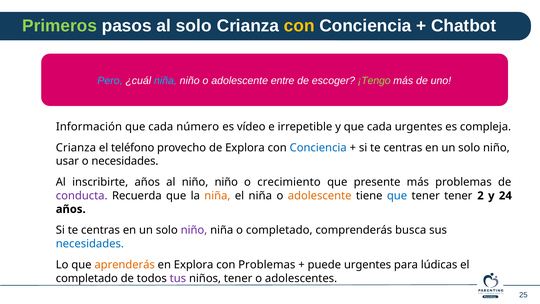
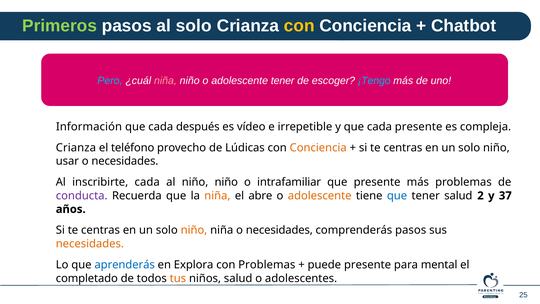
niña at (165, 80) colour: light blue -> pink
adolescente entre: entre -> tener
¡Tengo colour: light green -> light blue
número: número -> después
cada urgentes: urgentes -> presente
de Explora: Explora -> Lúdicas
Conciencia at (318, 148) colour: blue -> orange
inscribirte años: años -> cada
crecimiento: crecimiento -> intrafamiliar
el niña: niña -> abre
tener tener: tener -> salud
24: 24 -> 37
niño at (194, 230) colour: purple -> orange
niña o completado: completado -> necesidades
comprenderás busca: busca -> pasos
necesidades at (90, 244) colour: blue -> orange
aprenderás colour: orange -> blue
puede urgentes: urgentes -> presente
lúdicas: lúdicas -> mental
tus colour: purple -> orange
niños tener: tener -> salud
